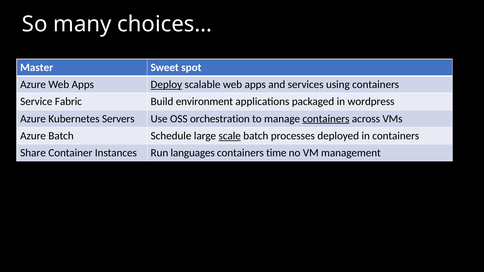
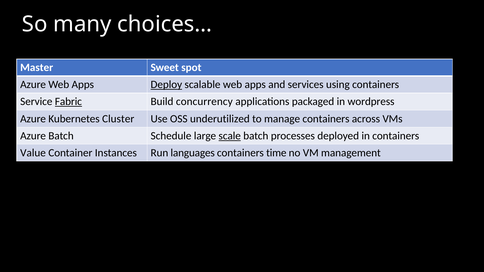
Fabric underline: none -> present
environment: environment -> concurrency
Servers: Servers -> Cluster
orchestration: orchestration -> underutilized
containers at (326, 119) underline: present -> none
Share: Share -> Value
